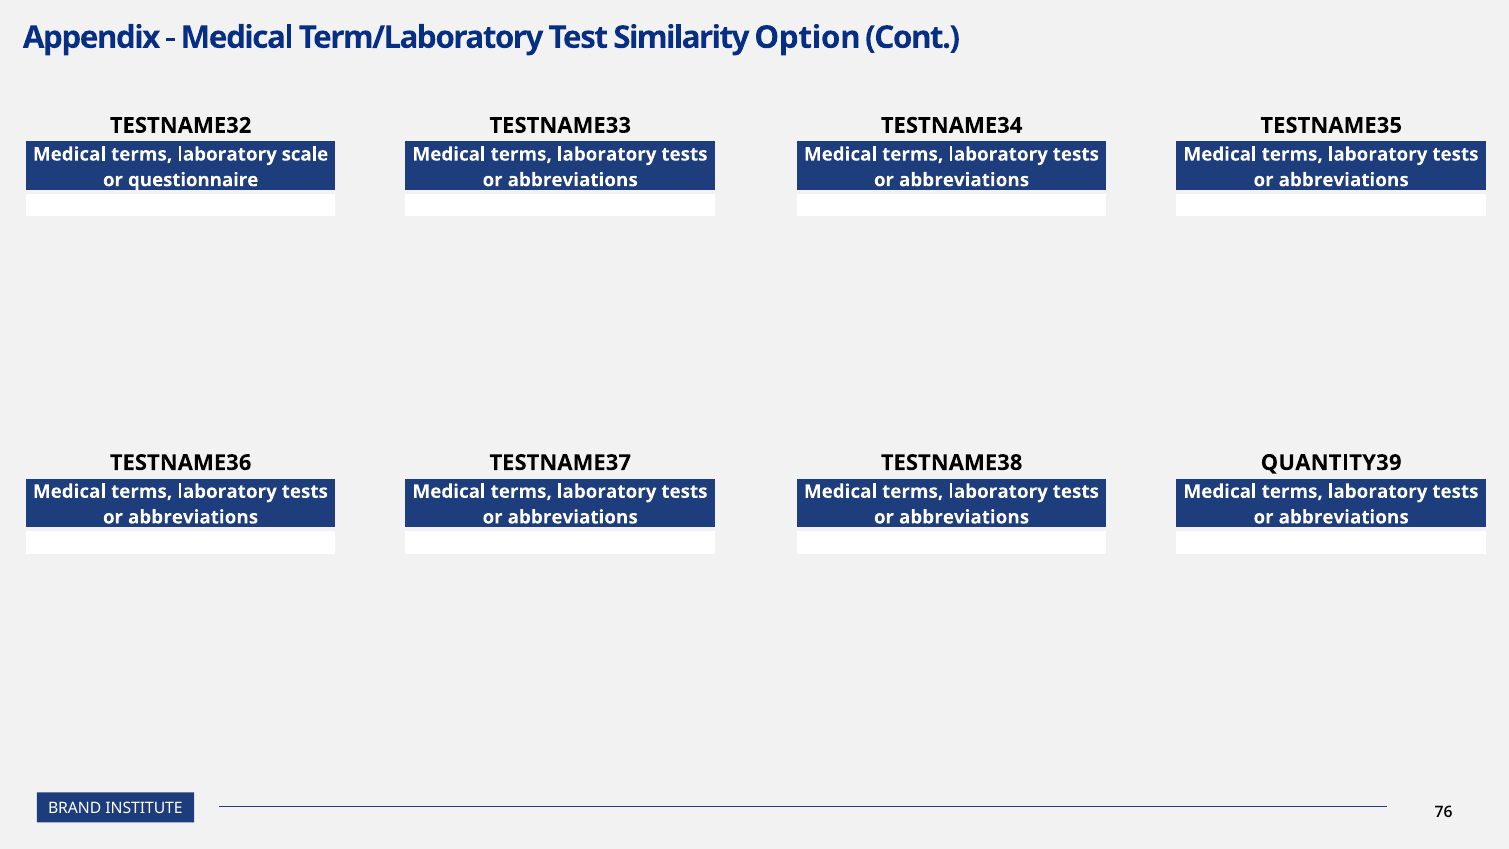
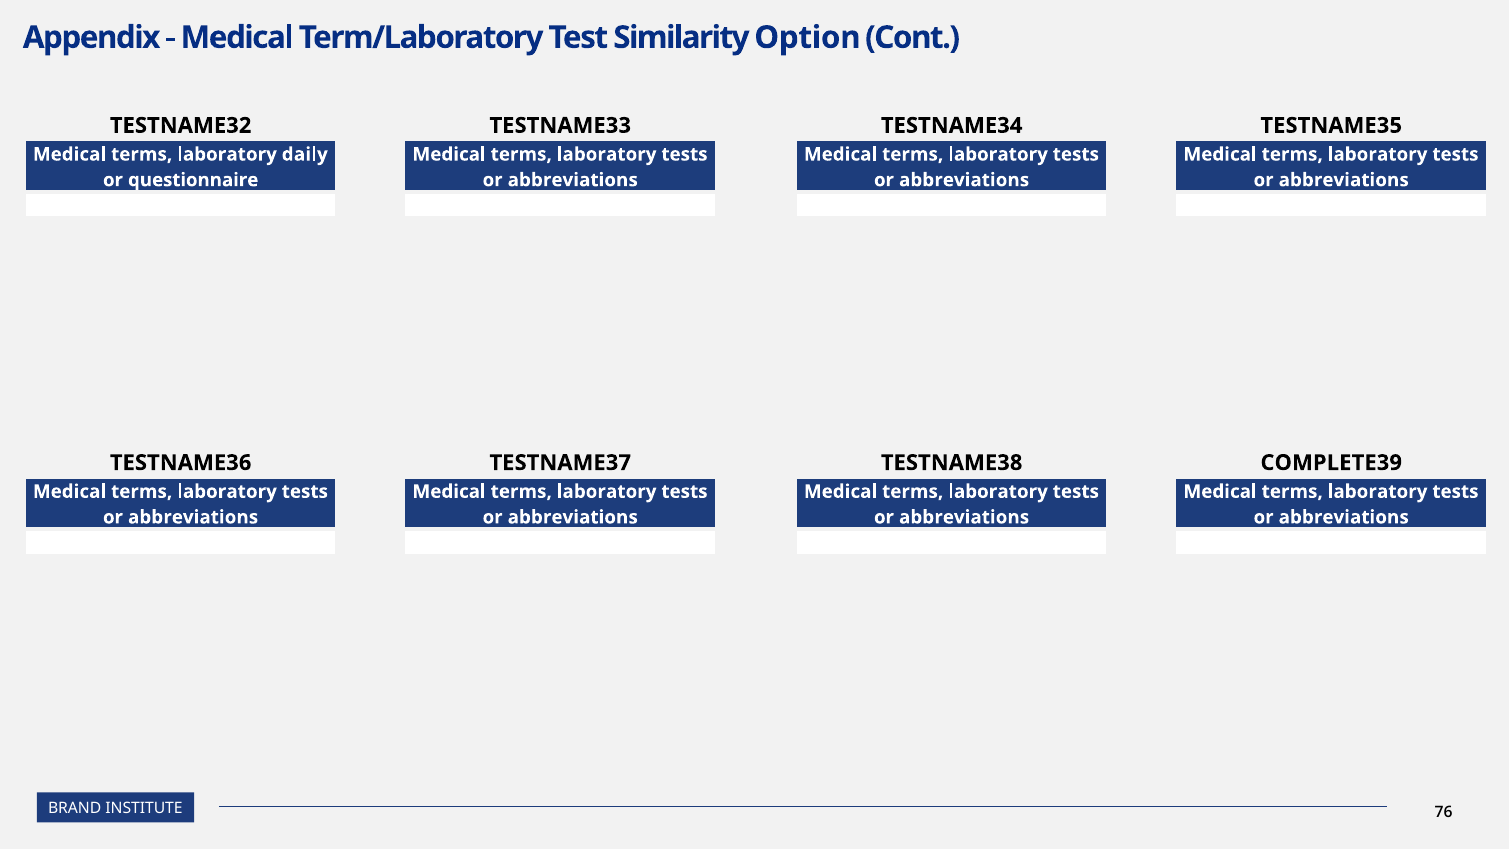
scale: scale -> daily
QUANTITY39: QUANTITY39 -> COMPLETE39
